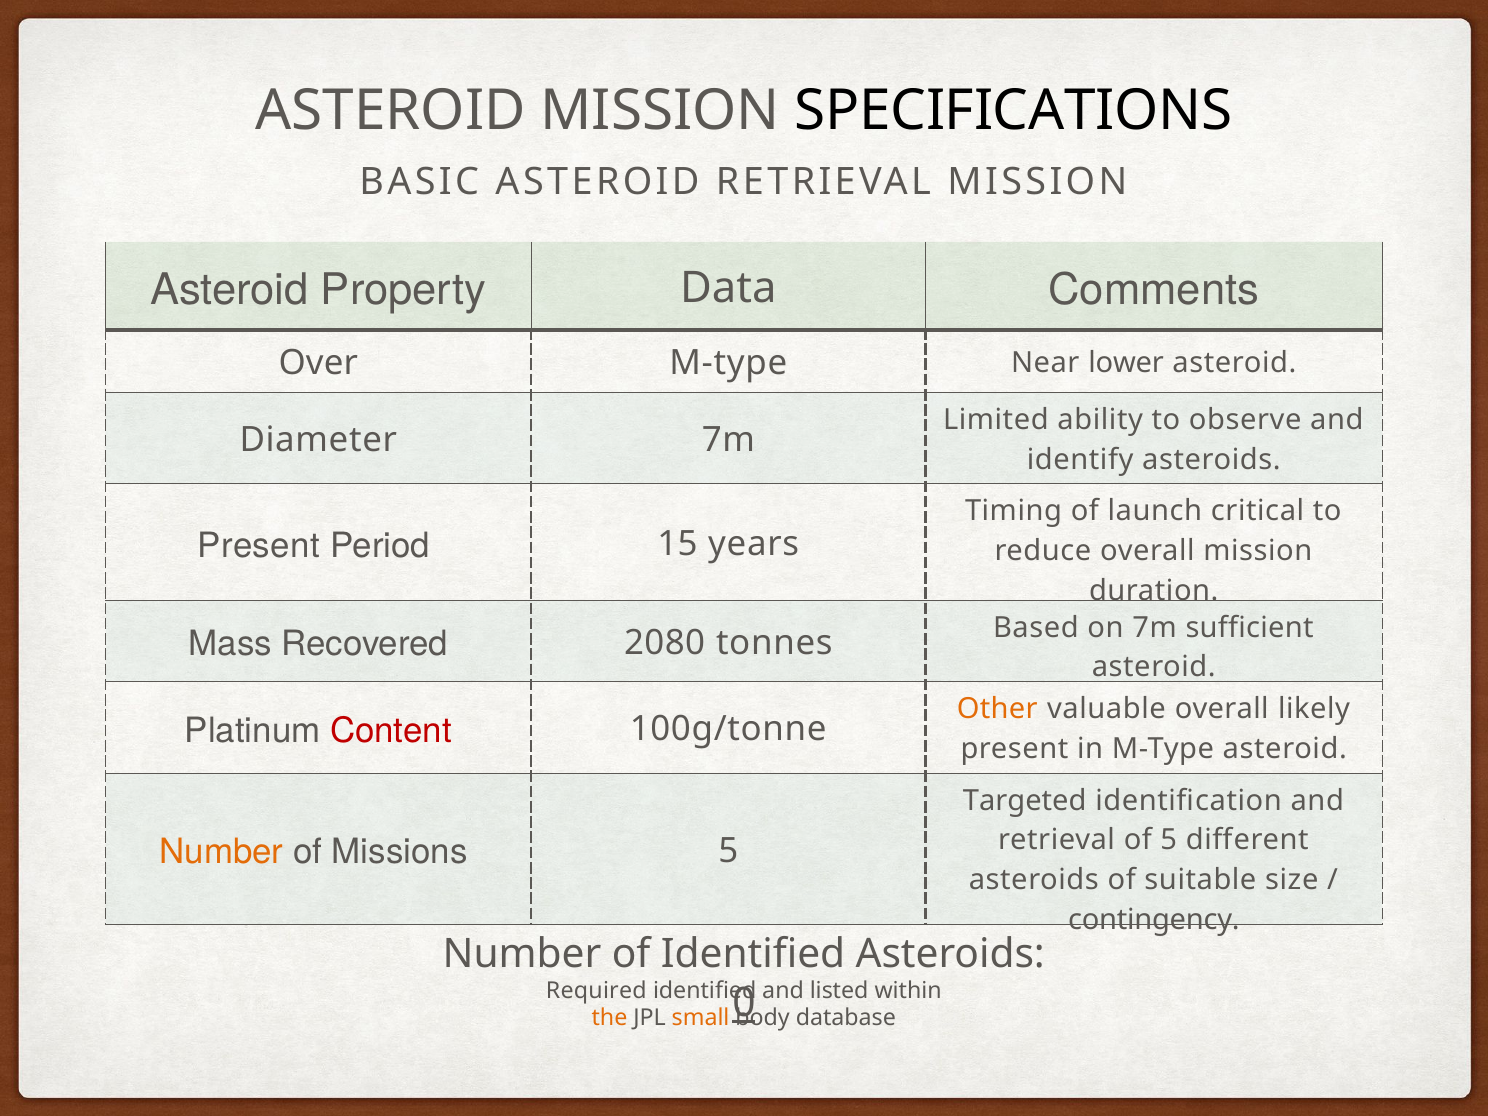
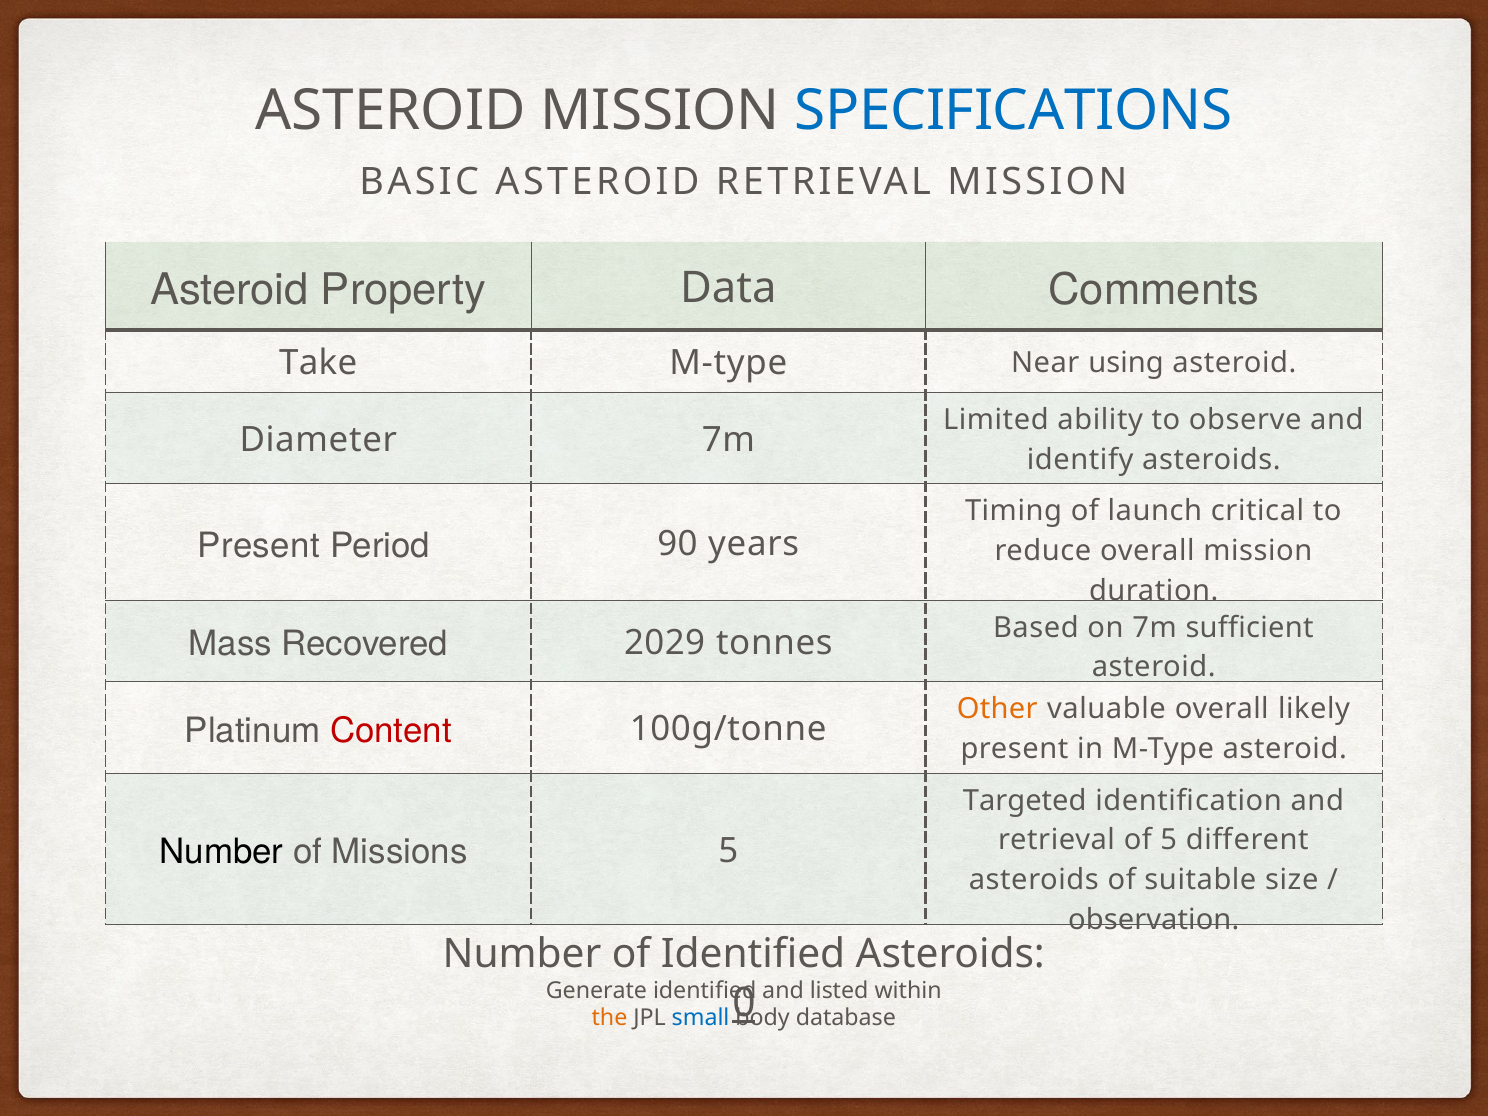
SPECIFICATIONS colour: black -> blue
Over: Over -> Take
lower: lower -> using
15: 15 -> 90
2080: 2080 -> 2029
Number at (222, 852) colour: orange -> black
contingency: contingency -> observation
Required: Required -> Generate
small colour: orange -> blue
